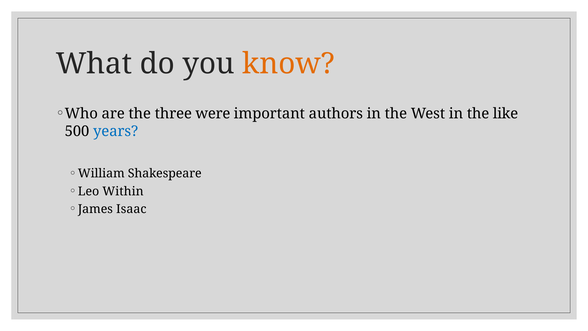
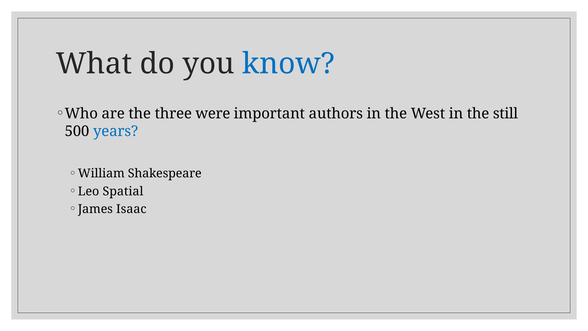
know colour: orange -> blue
like: like -> still
Within: Within -> Spatial
